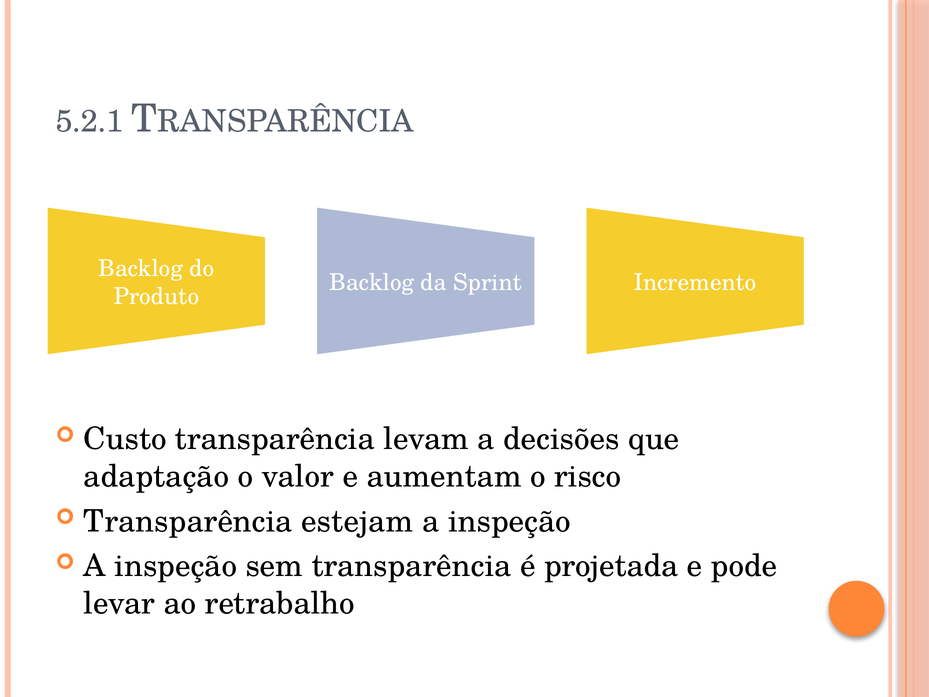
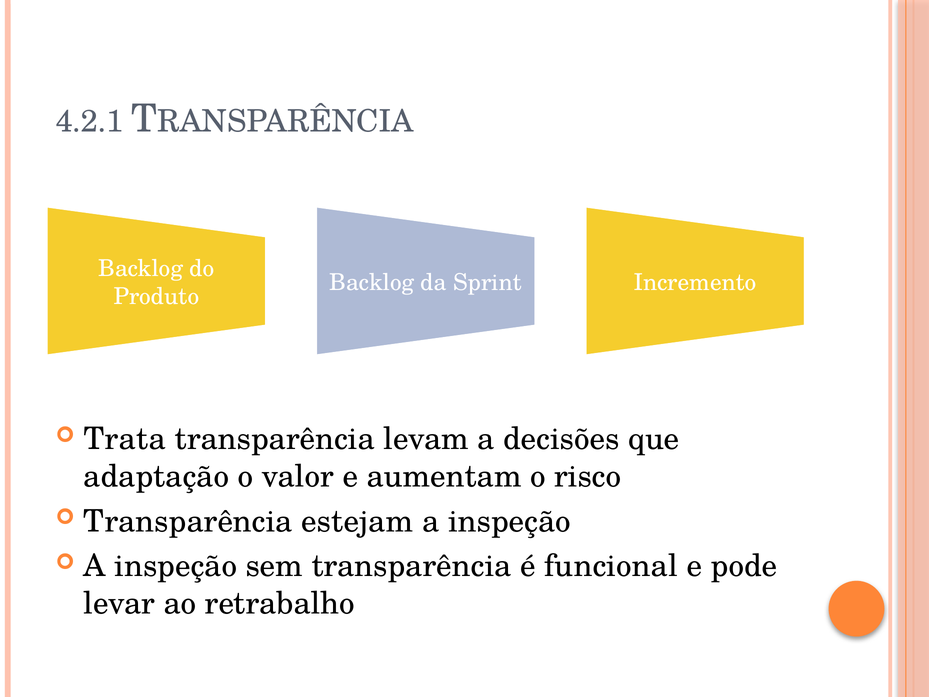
5.2.1: 5.2.1 -> 4.2.1
Custo: Custo -> Trata
projetada: projetada -> funcional
